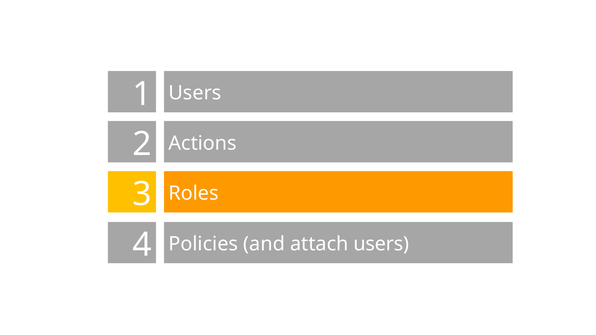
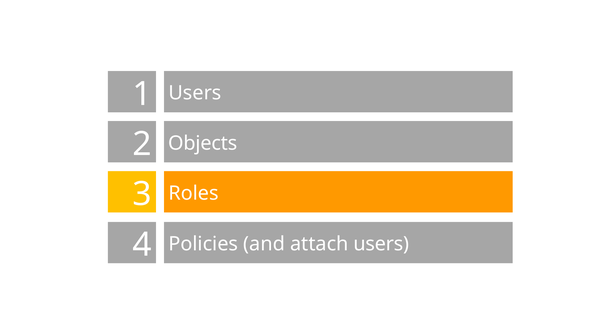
Actions: Actions -> Objects
